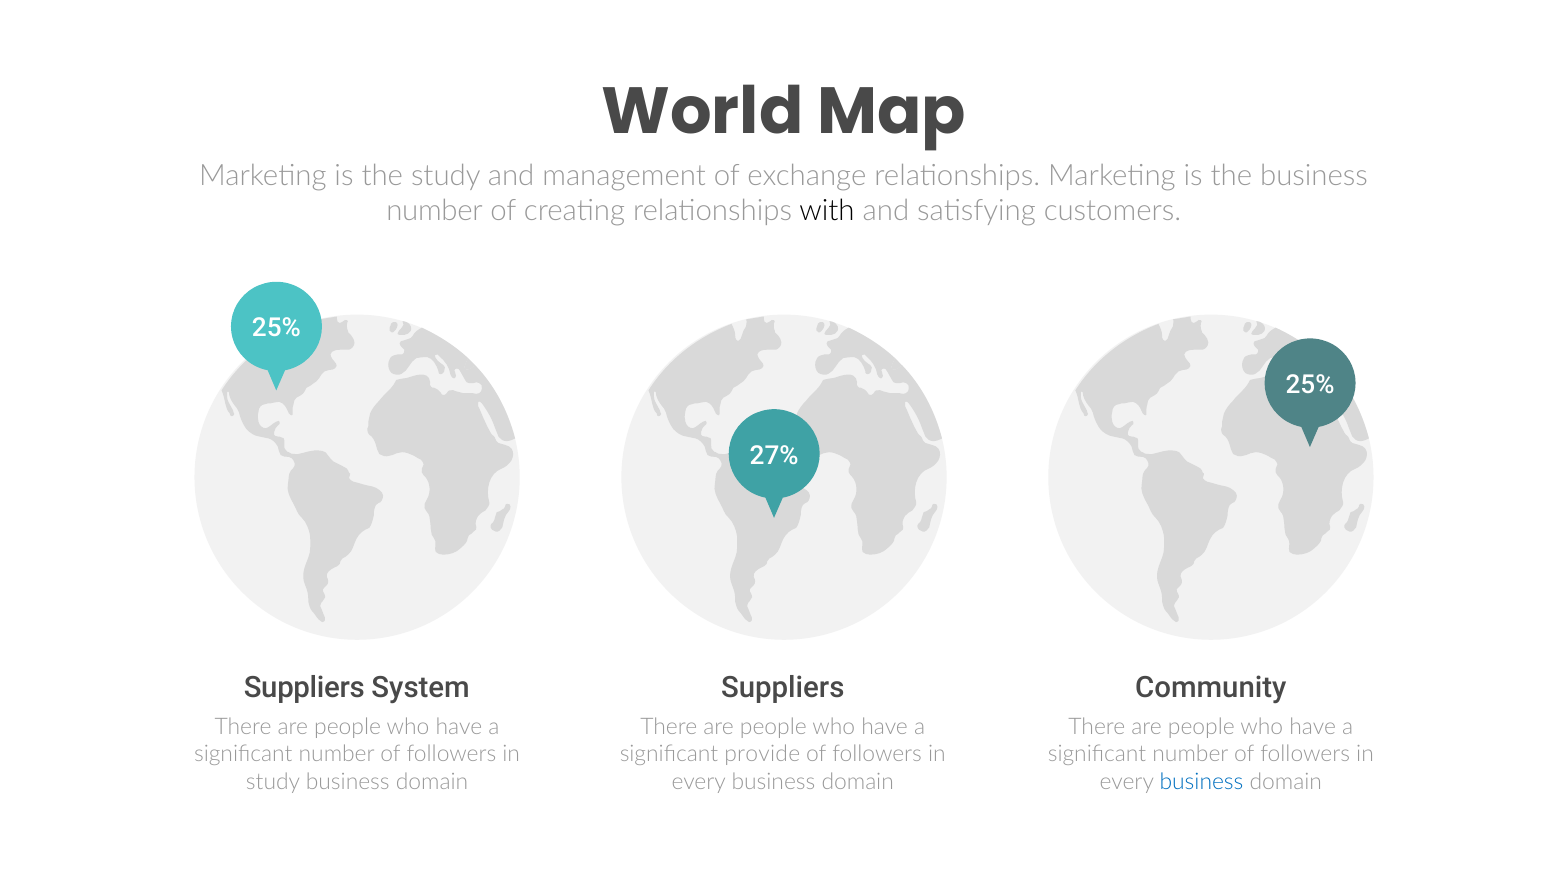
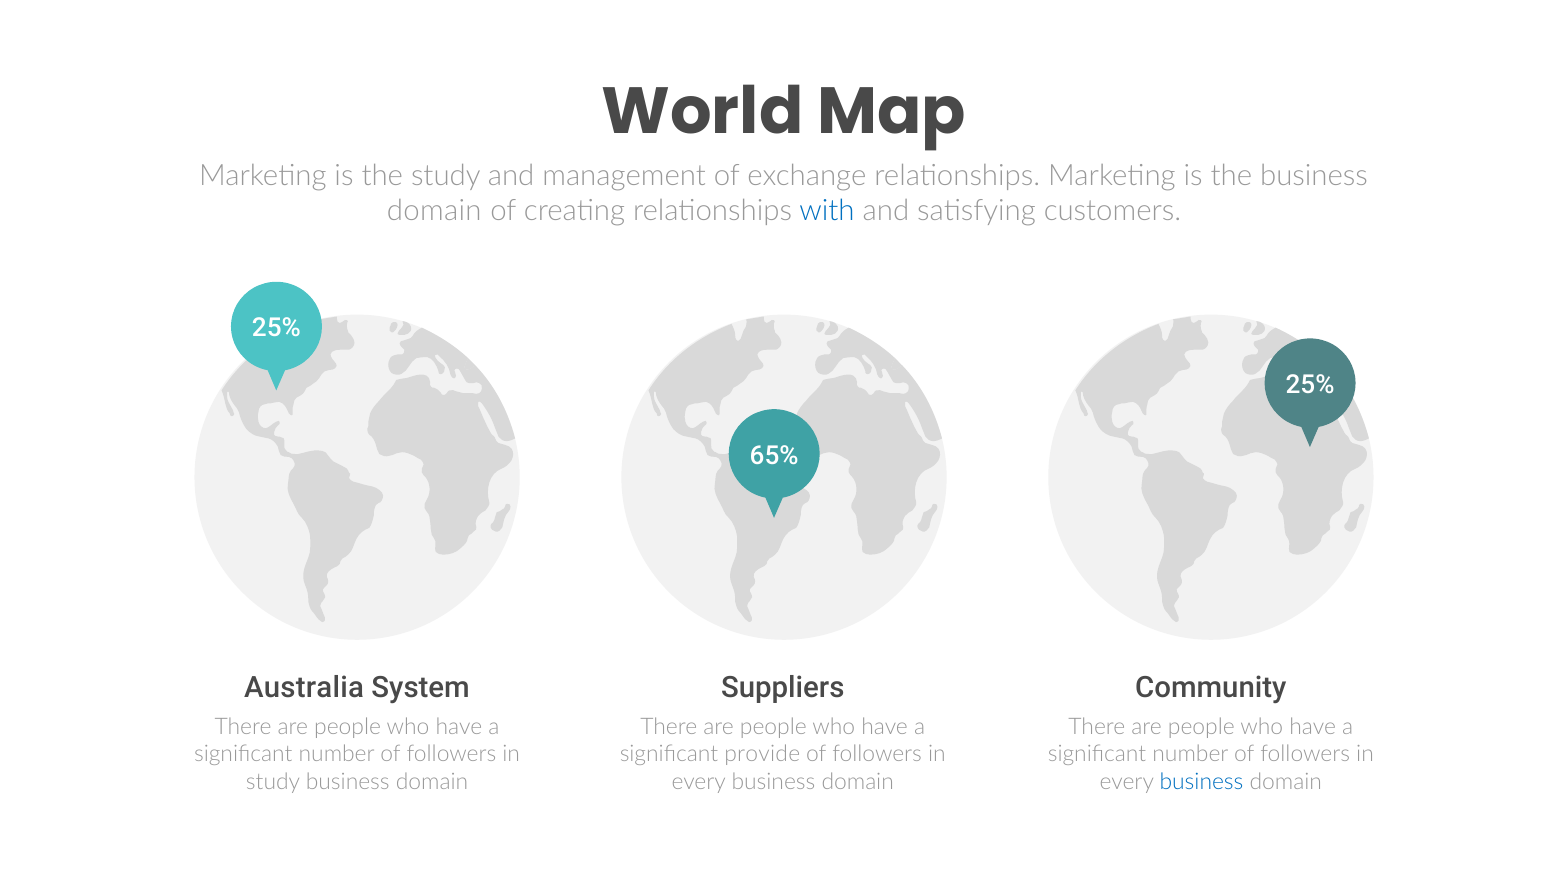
number at (435, 211): number -> domain
with colour: black -> blue
27%: 27% -> 65%
Suppliers at (304, 688): Suppliers -> Australia
